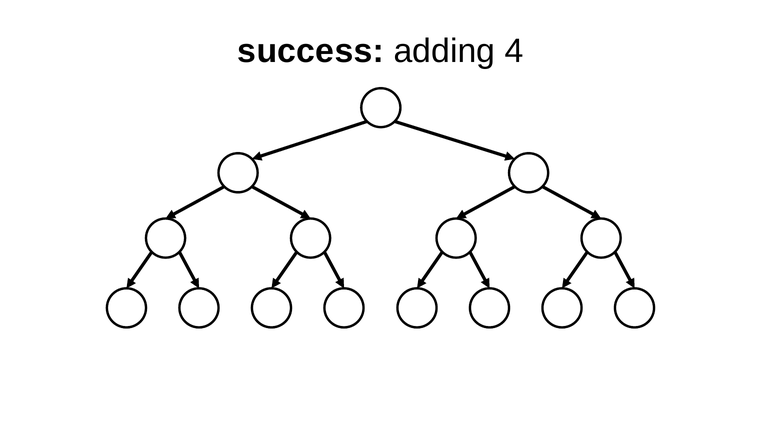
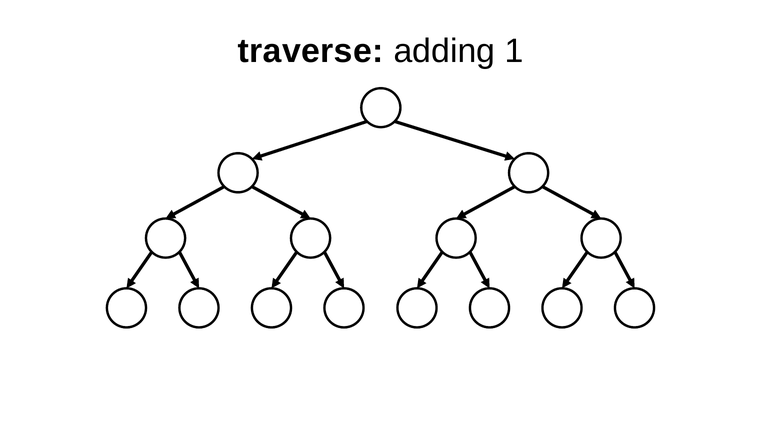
success: success -> traverse
adding 4: 4 -> 1
